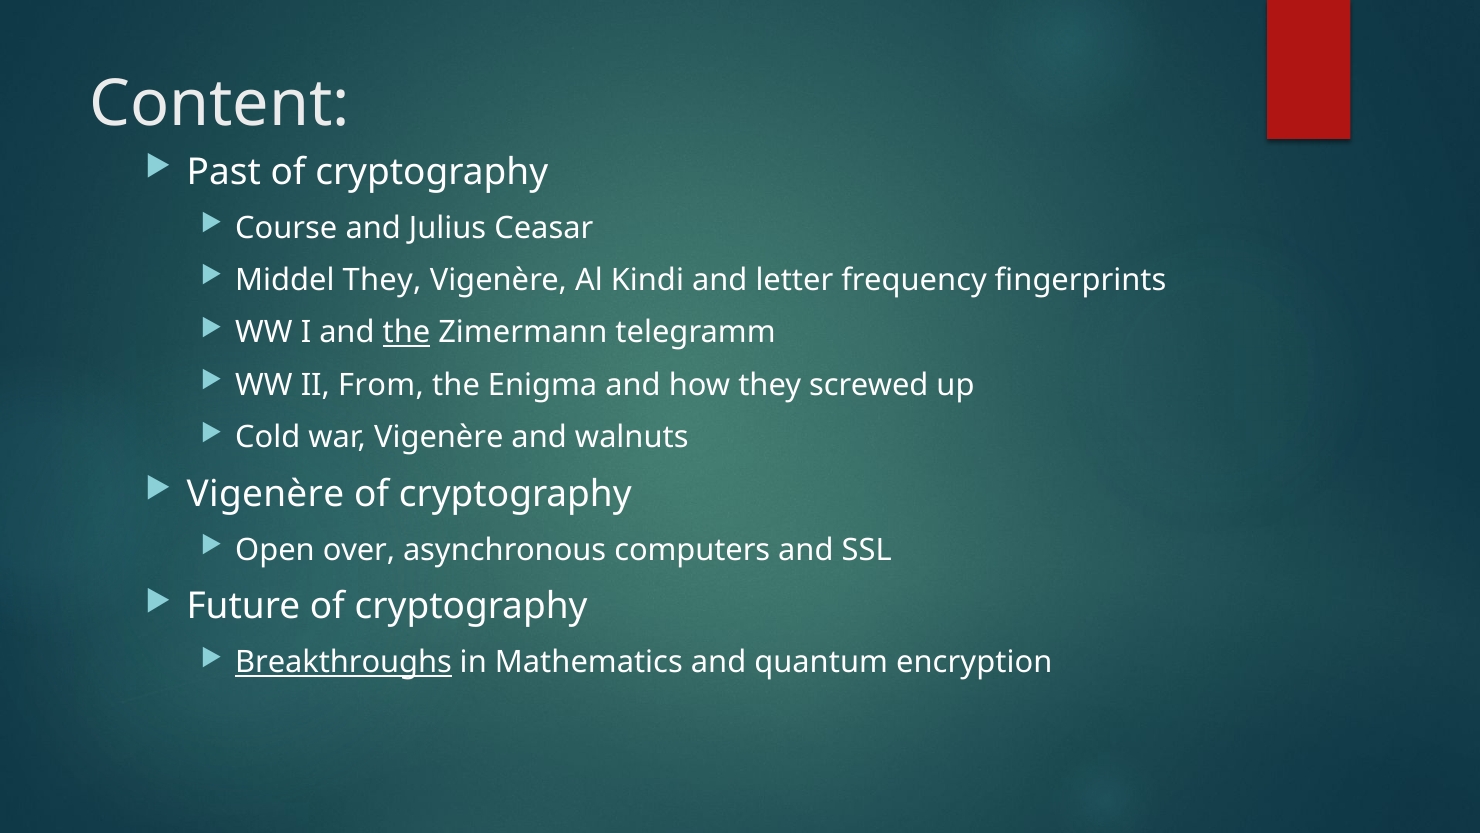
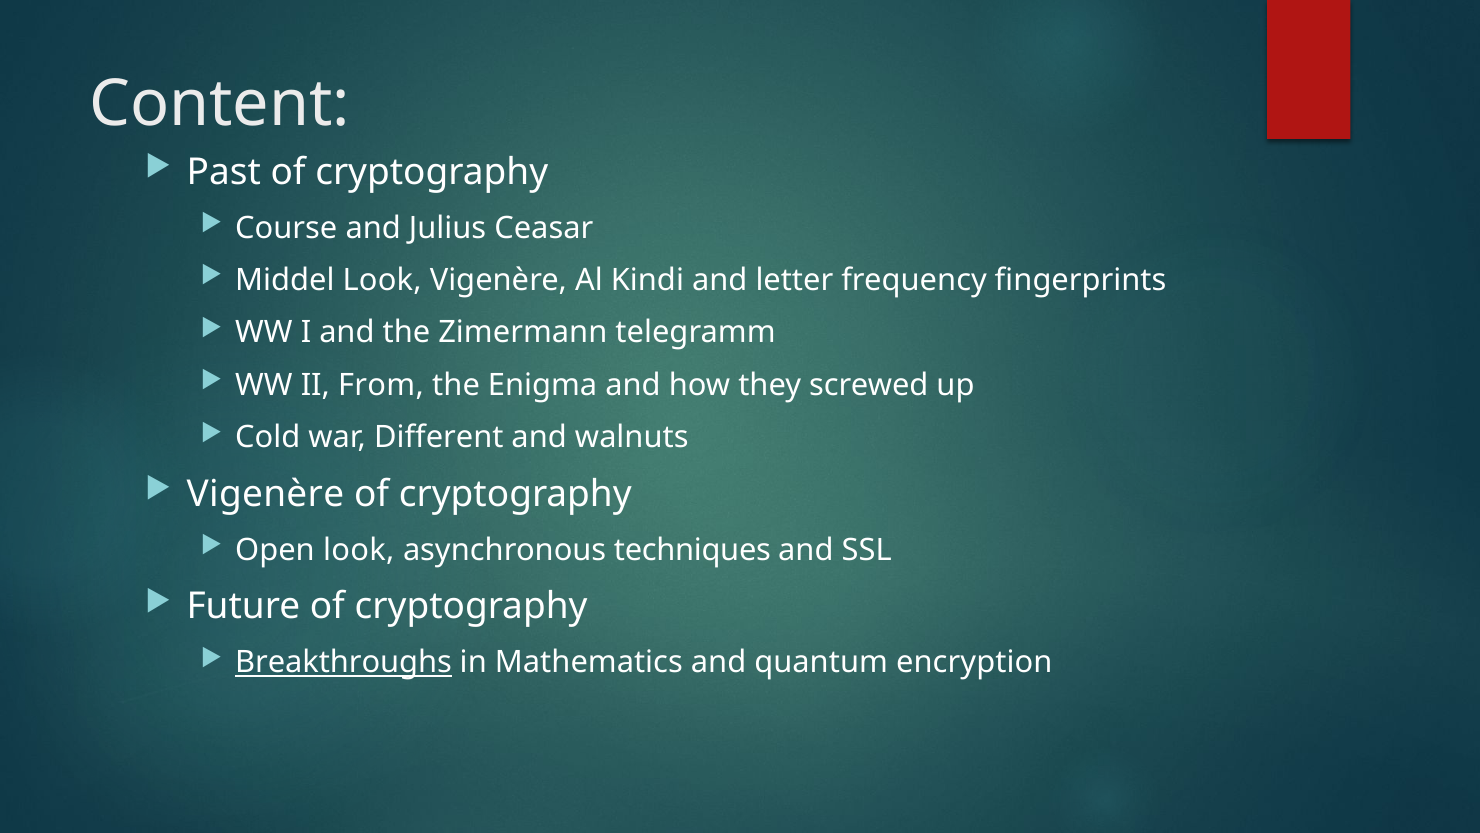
Middel They: They -> Look
the at (406, 333) underline: present -> none
war Vigenère: Vigenère -> Different
Open over: over -> look
computers: computers -> techniques
